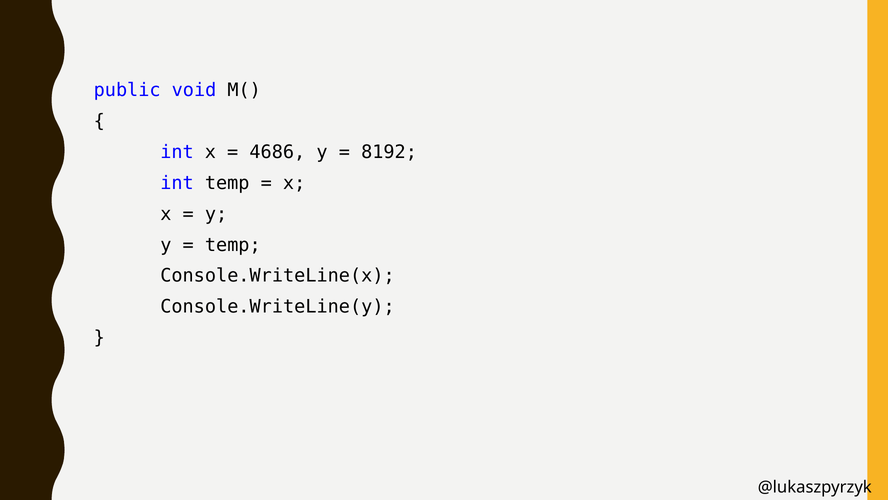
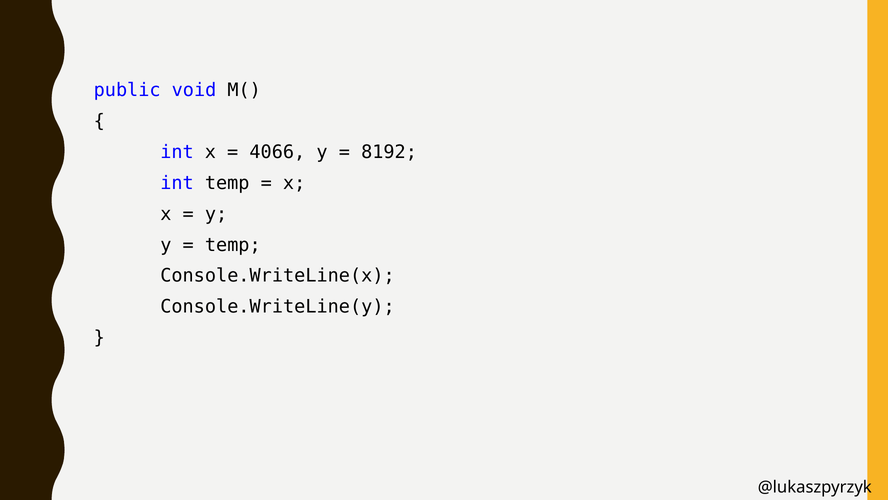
4686: 4686 -> 4066
